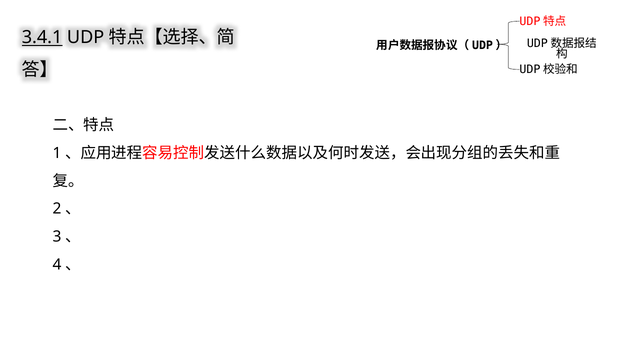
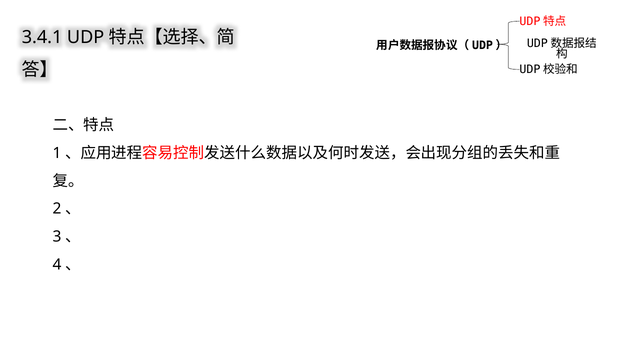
3.4.1 underline: present -> none
